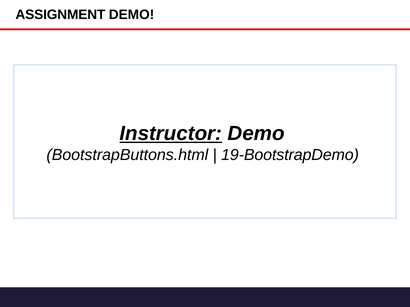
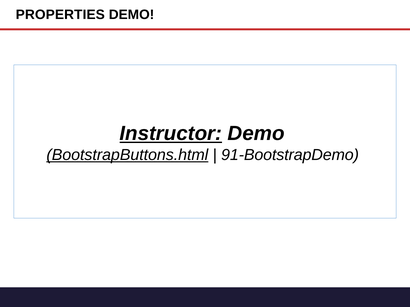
ASSIGNMENT: ASSIGNMENT -> PROPERTIES
BootstrapButtons.html underline: none -> present
19-BootstrapDemo: 19-BootstrapDemo -> 91-BootstrapDemo
